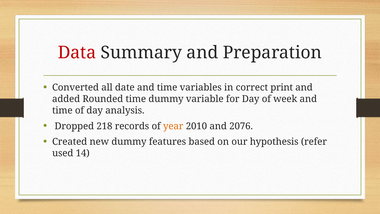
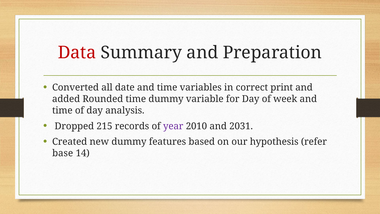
218: 218 -> 215
year colour: orange -> purple
2076: 2076 -> 2031
used: used -> base
